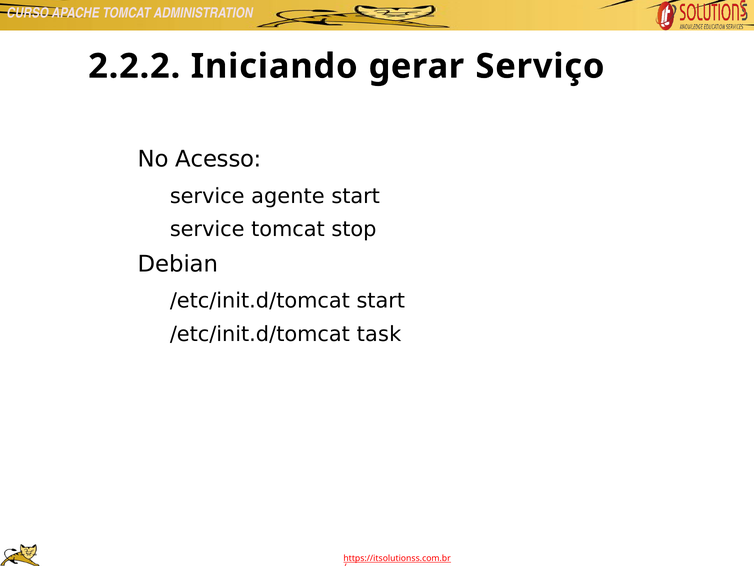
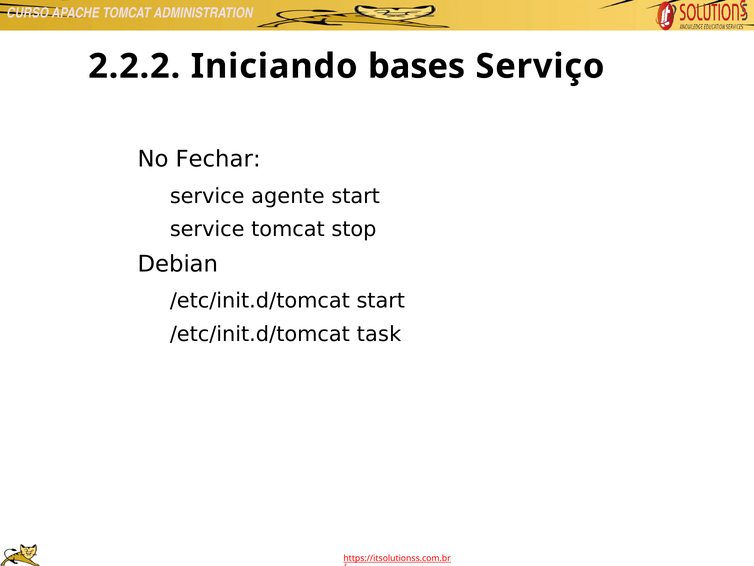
gerar: gerar -> bases
Acesso: Acesso -> Fechar
